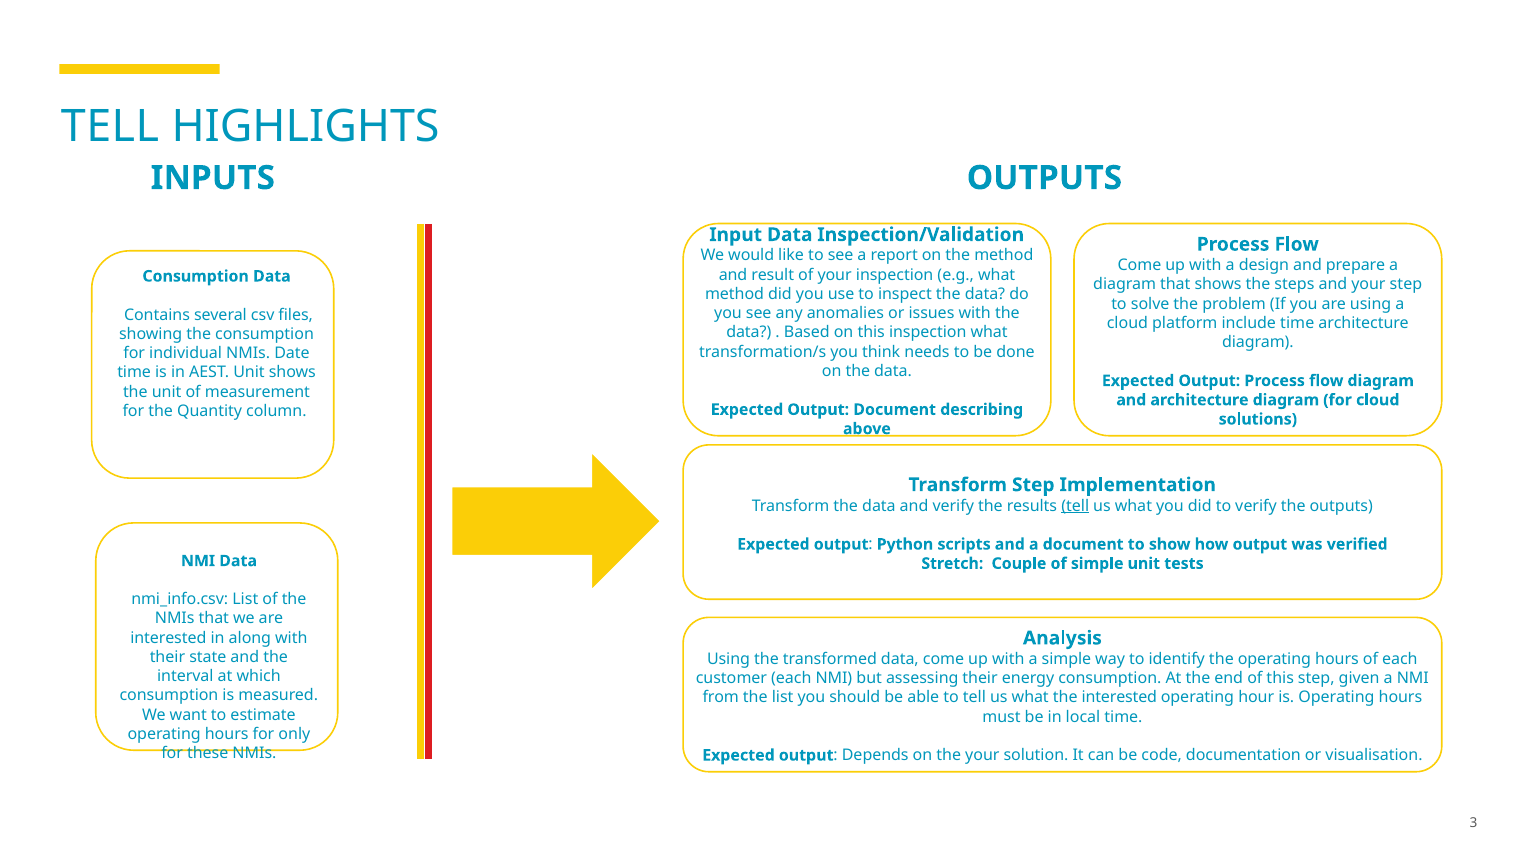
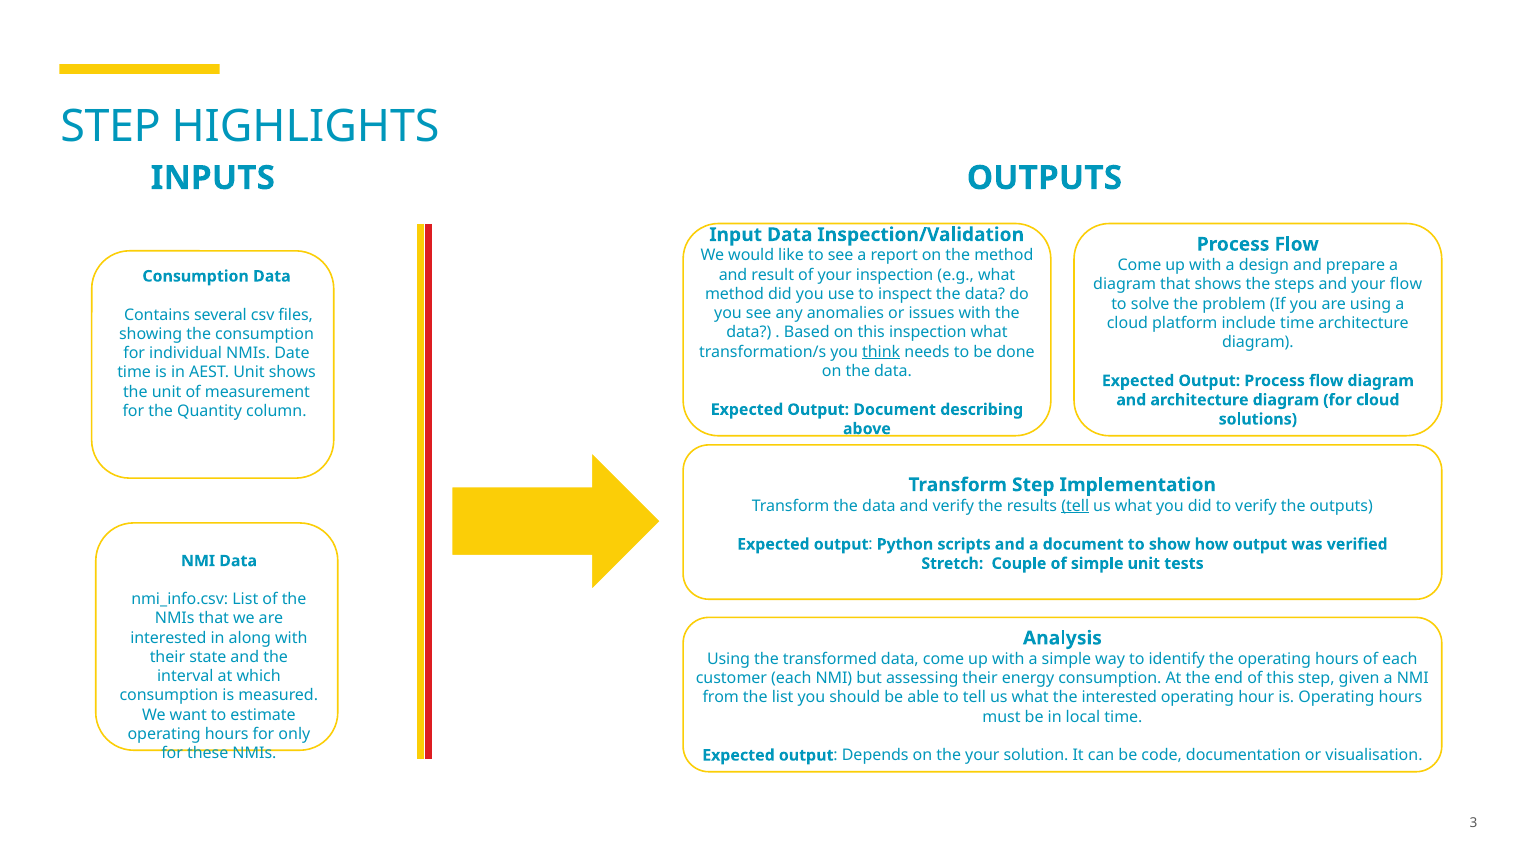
TELL at (110, 127): TELL -> STEP
your step: step -> flow
think underline: none -> present
